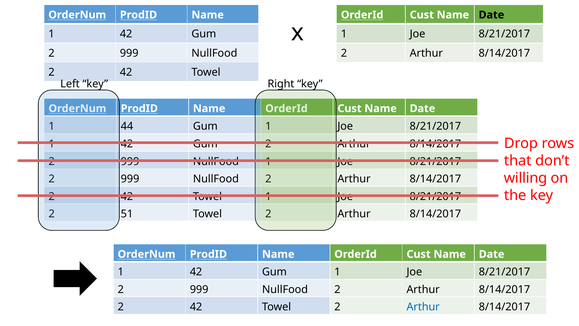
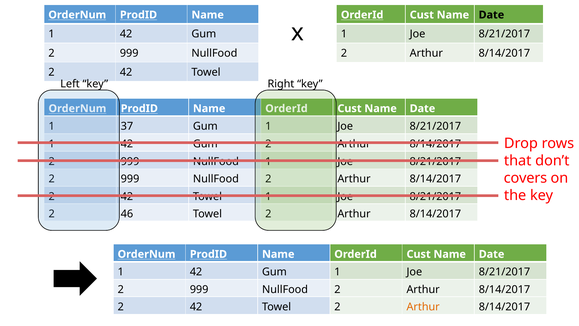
44: 44 -> 37
willing: willing -> covers
51: 51 -> 46
Arthur at (423, 307) colour: blue -> orange
